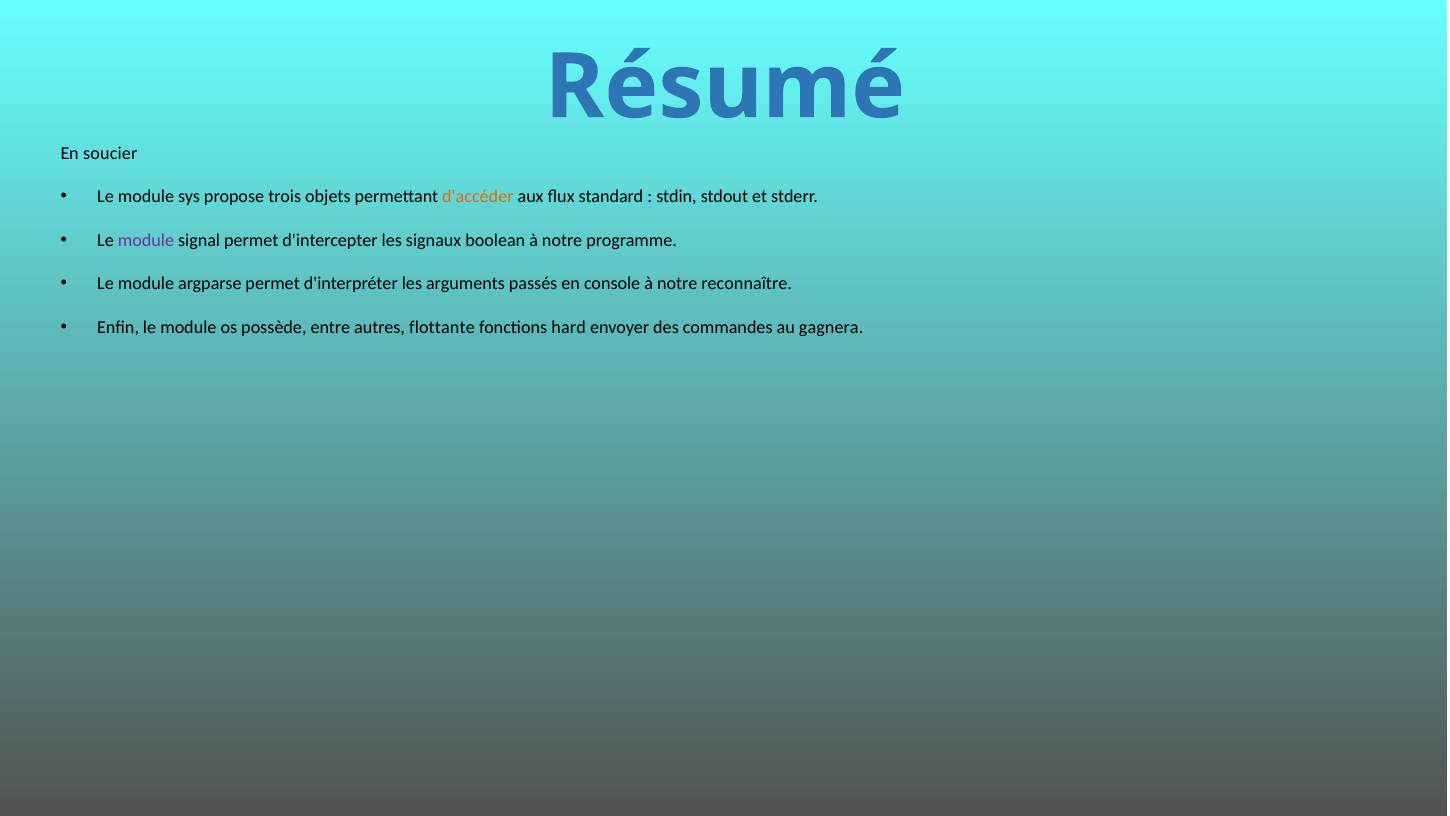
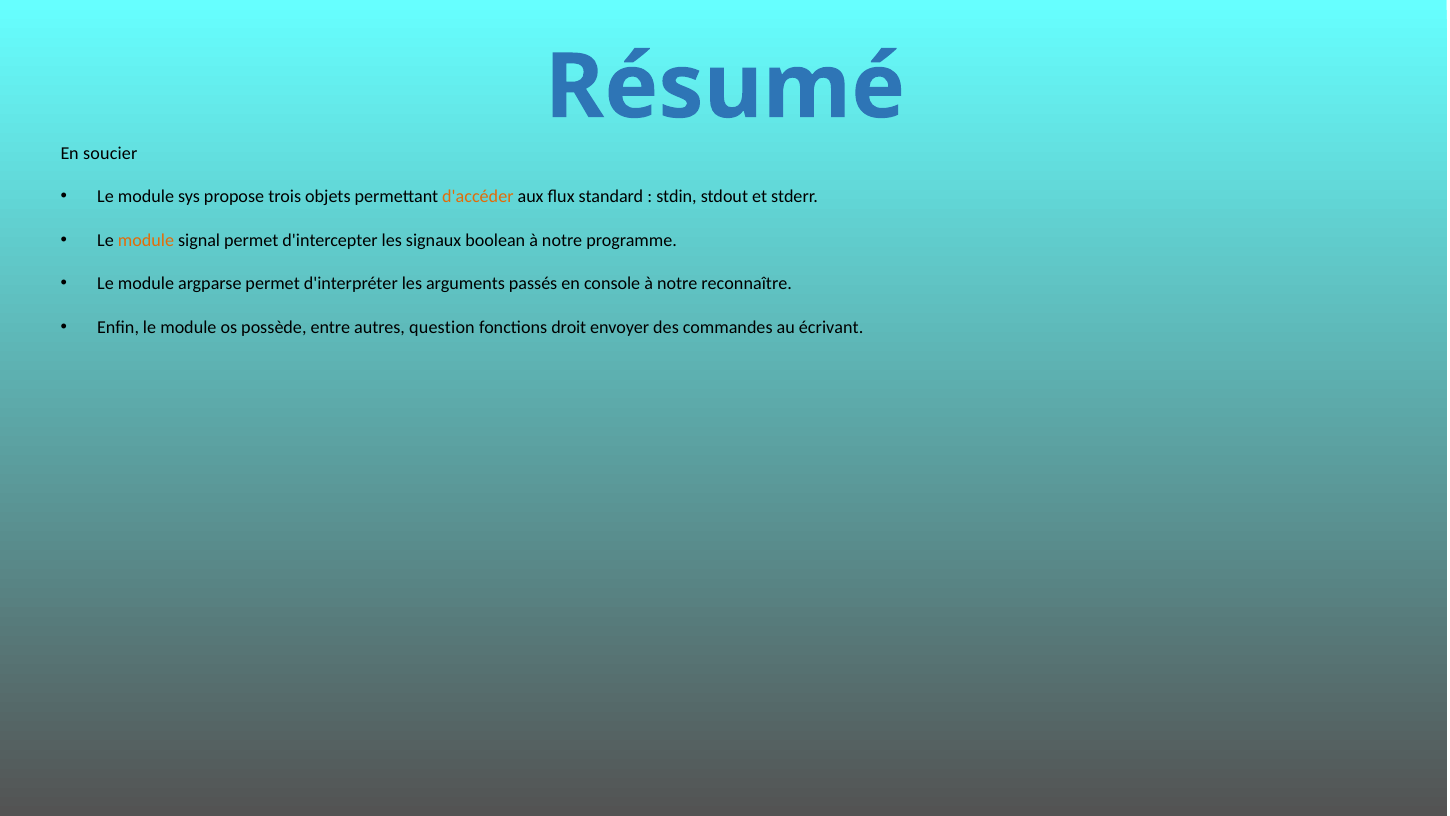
module at (146, 240) colour: purple -> orange
flottante: flottante -> question
hard: hard -> droit
gagnera: gagnera -> écrivant
